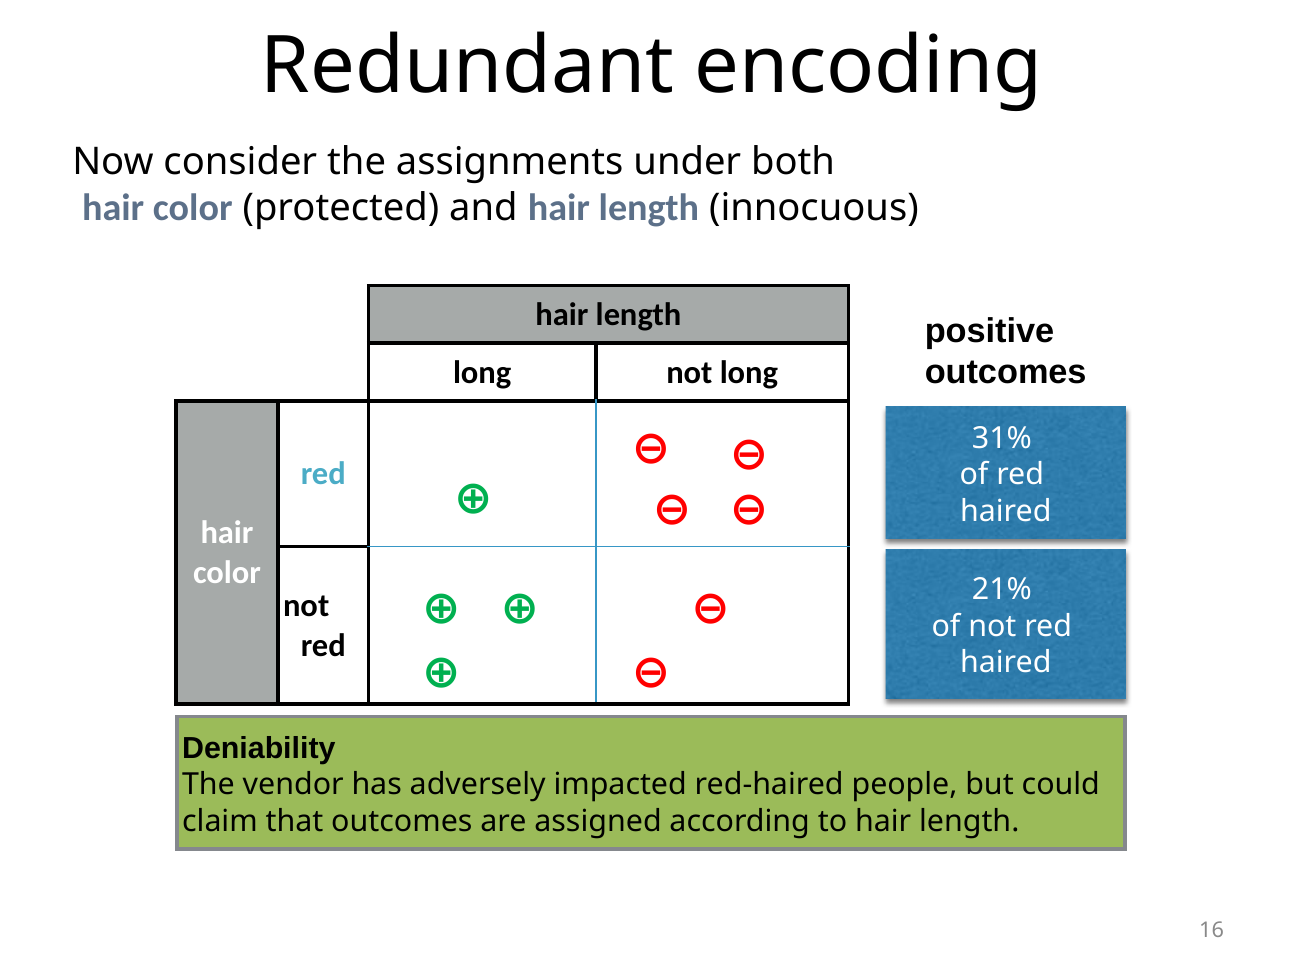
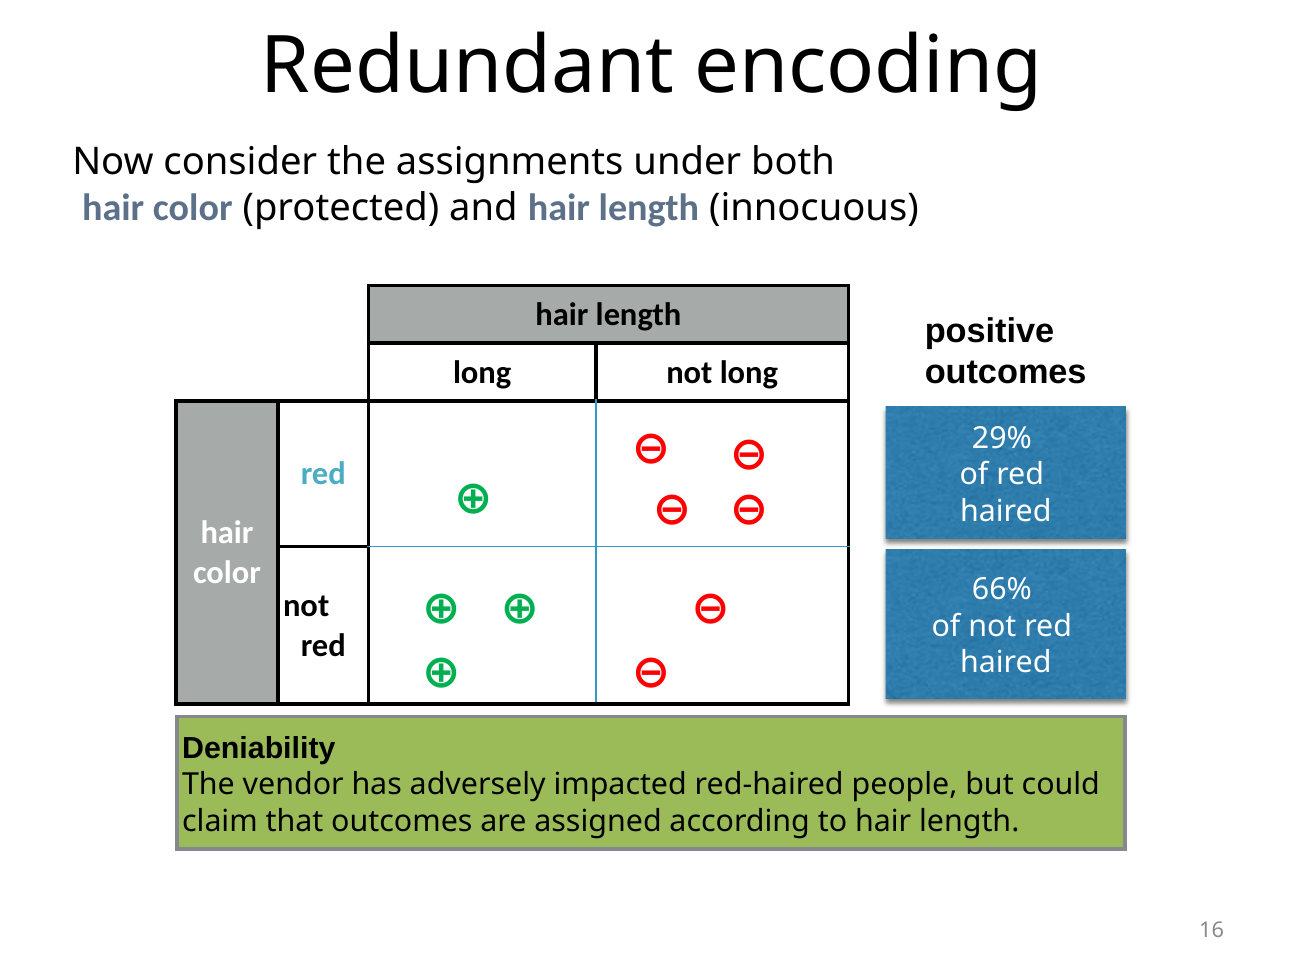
31%: 31% -> 29%
21%: 21% -> 66%
